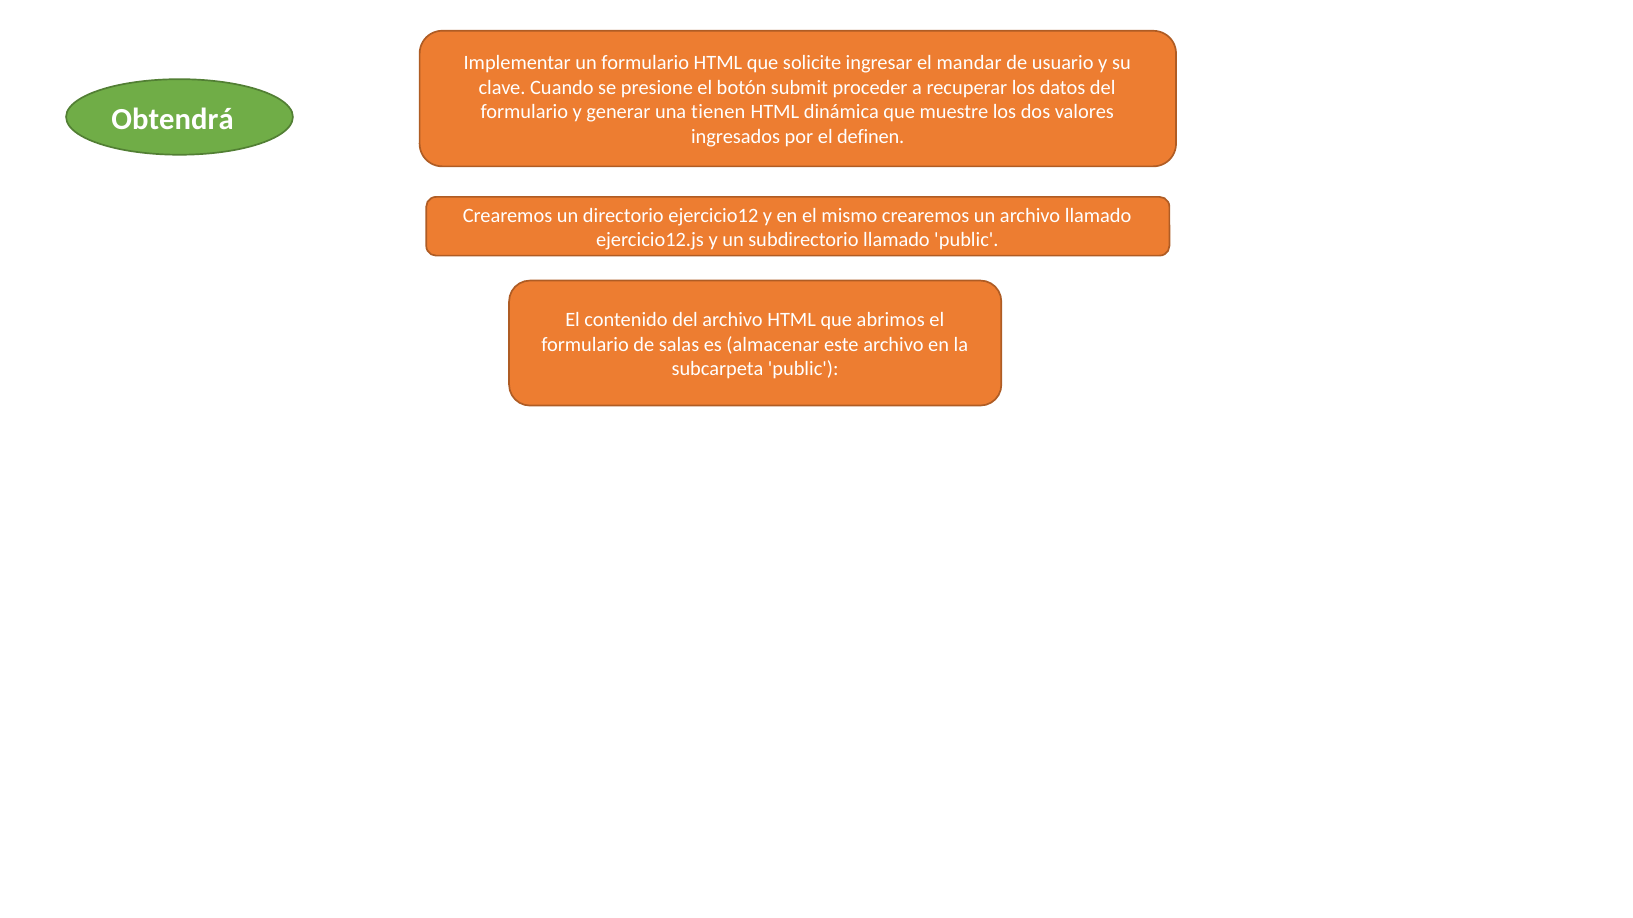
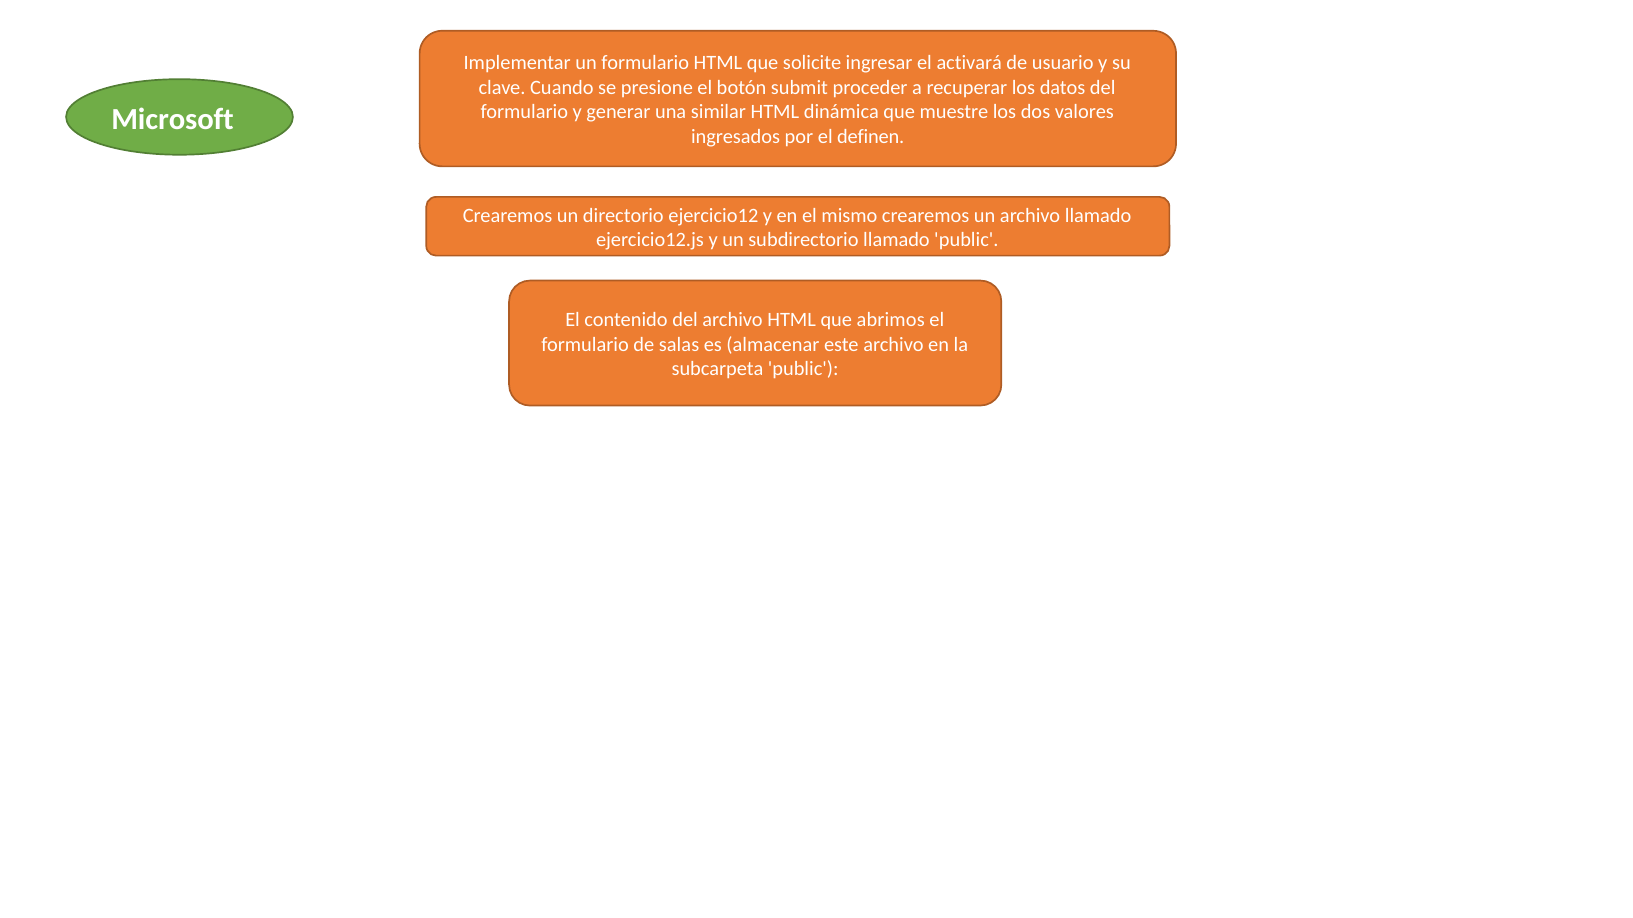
mandar: mandar -> activará
tienen: tienen -> similar
Obtendrá: Obtendrá -> Microsoft
